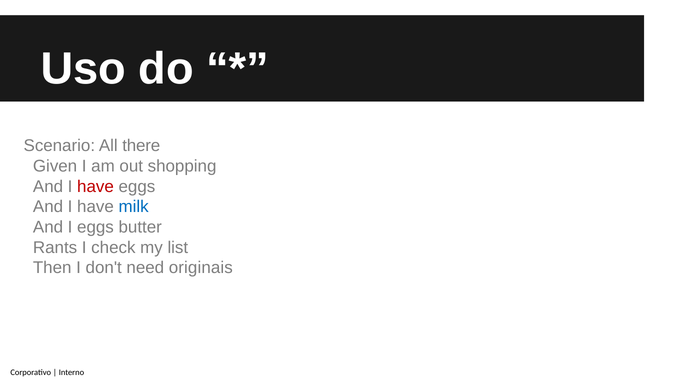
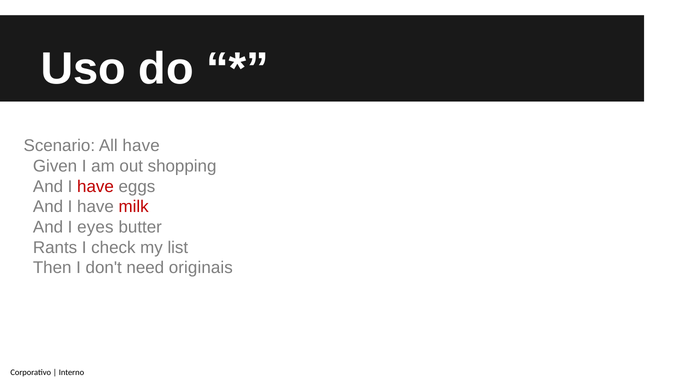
All there: there -> have
milk colour: blue -> red
I eggs: eggs -> eyes
